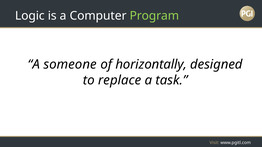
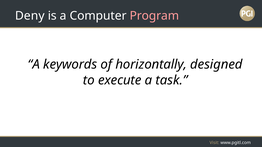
Logic: Logic -> Deny
Program colour: light green -> pink
someone: someone -> keywords
replace: replace -> execute
